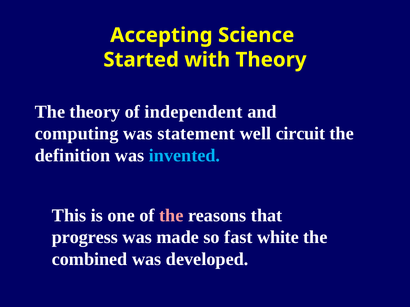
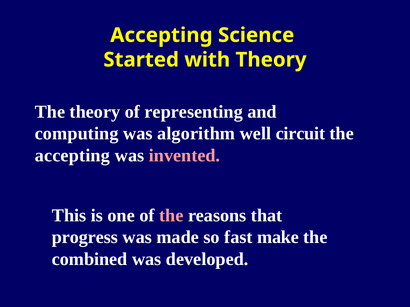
independent: independent -> representing
statement: statement -> algorithm
definition at (73, 156): definition -> accepting
invented colour: light blue -> pink
white: white -> make
